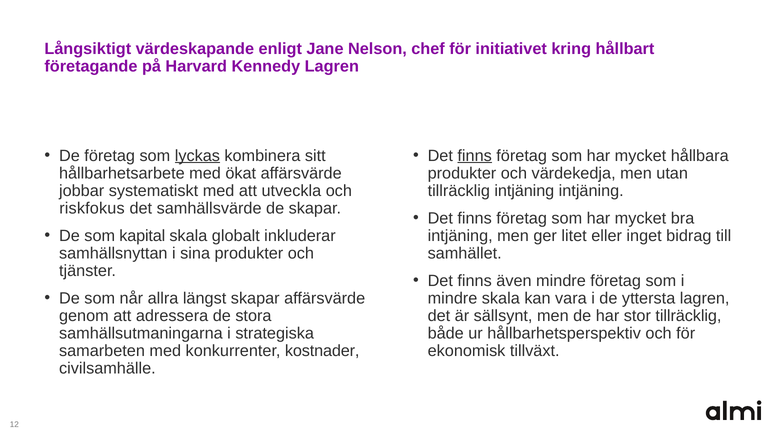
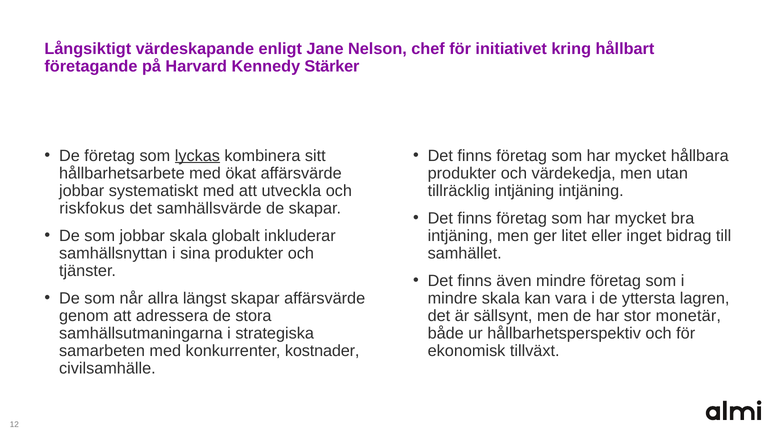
Kennedy Lagren: Lagren -> Stärker
finns at (475, 156) underline: present -> none
som kapital: kapital -> jobbar
stor tillräcklig: tillräcklig -> monetär
